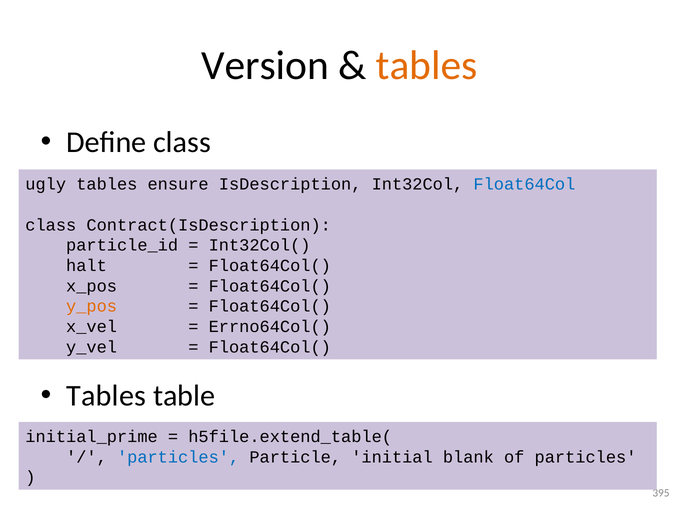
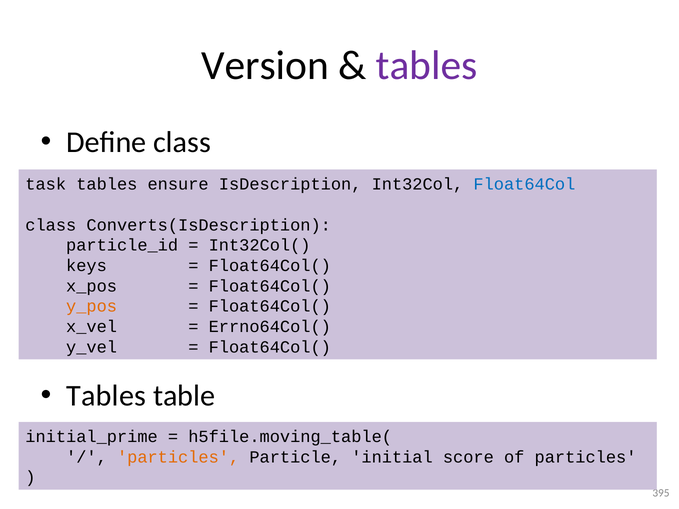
tables at (427, 66) colour: orange -> purple
ugly: ugly -> task
Contract(IsDescription: Contract(IsDescription -> Converts(IsDescription
halt: halt -> keys
h5file.extend_table(: h5file.extend_table( -> h5file.moving_table(
particles at (178, 457) colour: blue -> orange
blank: blank -> score
